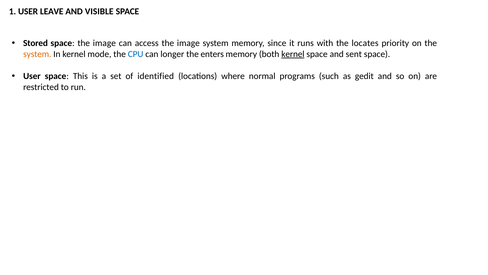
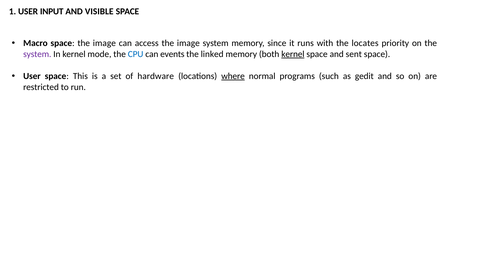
LEAVE: LEAVE -> INPUT
Stored: Stored -> Macro
system at (37, 54) colour: orange -> purple
longer: longer -> events
enters: enters -> linked
identified: identified -> hardware
where underline: none -> present
